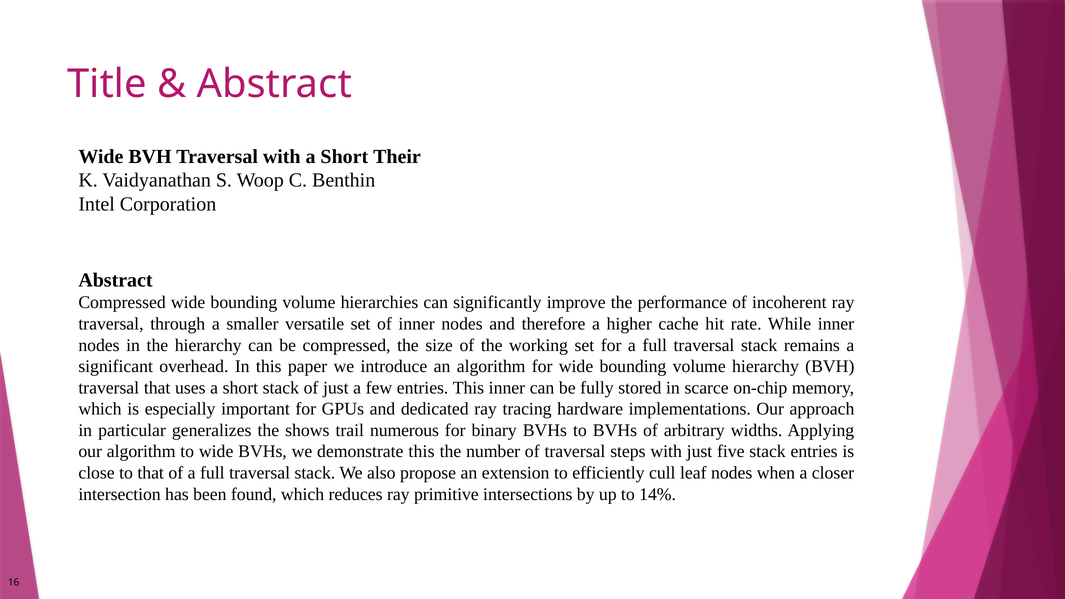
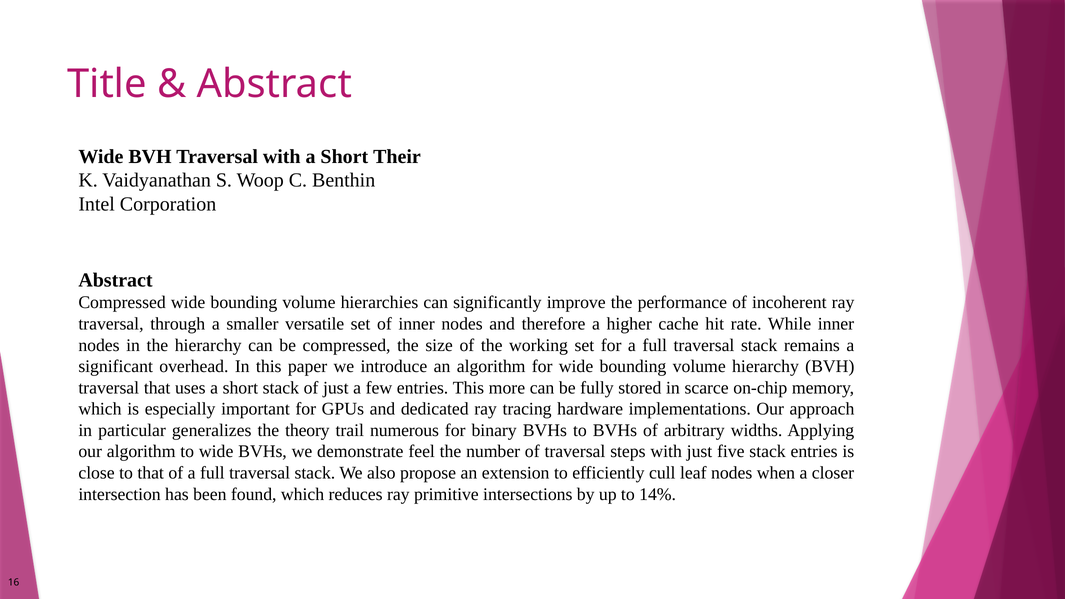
This inner: inner -> more
shows: shows -> theory
demonstrate this: this -> feel
